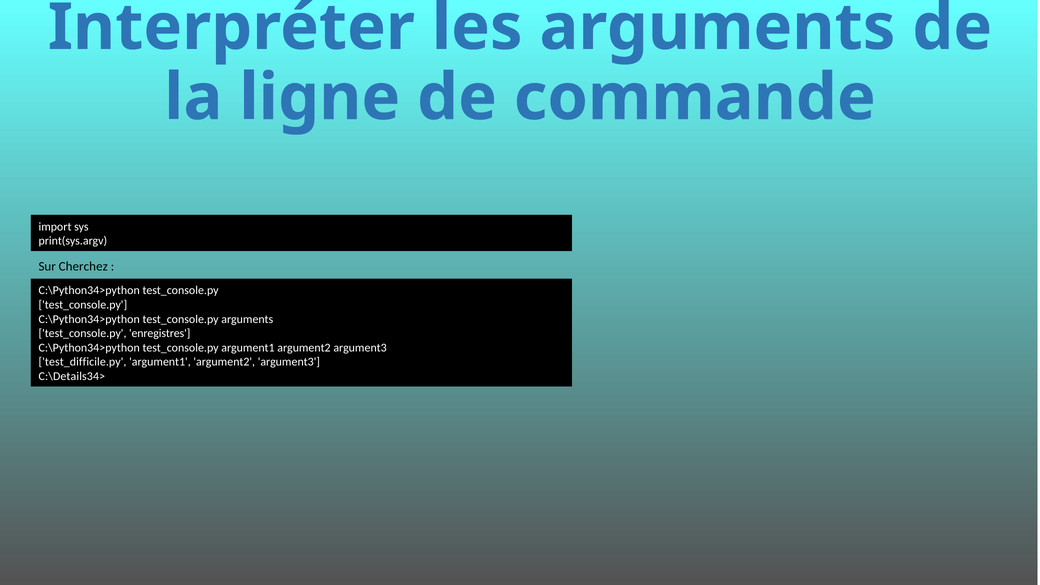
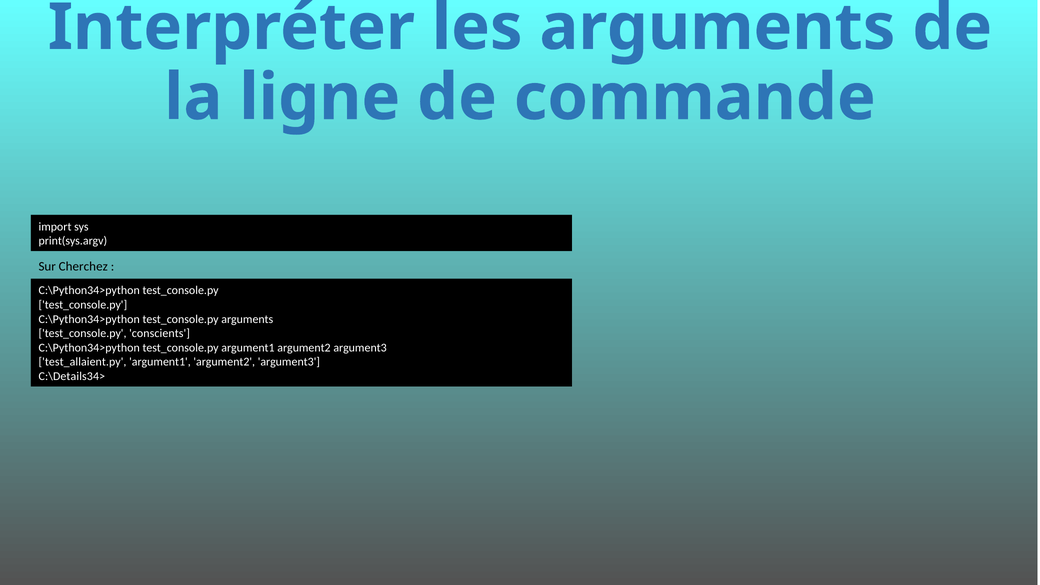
enregistres: enregistres -> conscients
test_difficile.py: test_difficile.py -> test_allaient.py
